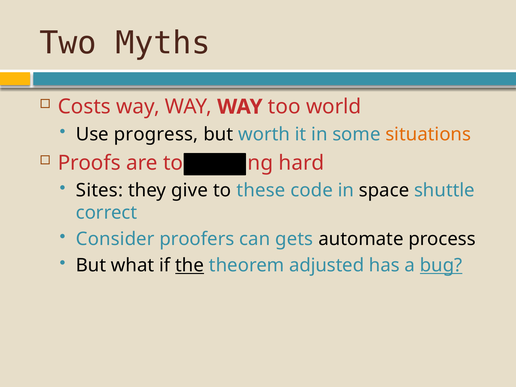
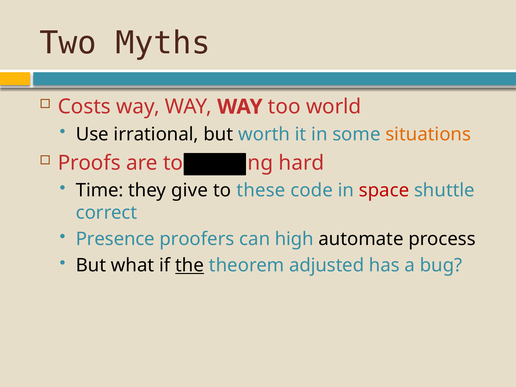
progress: progress -> irrational
Sites: Sites -> Time
space colour: black -> red
Consider: Consider -> Presence
gets: gets -> high
bug underline: present -> none
